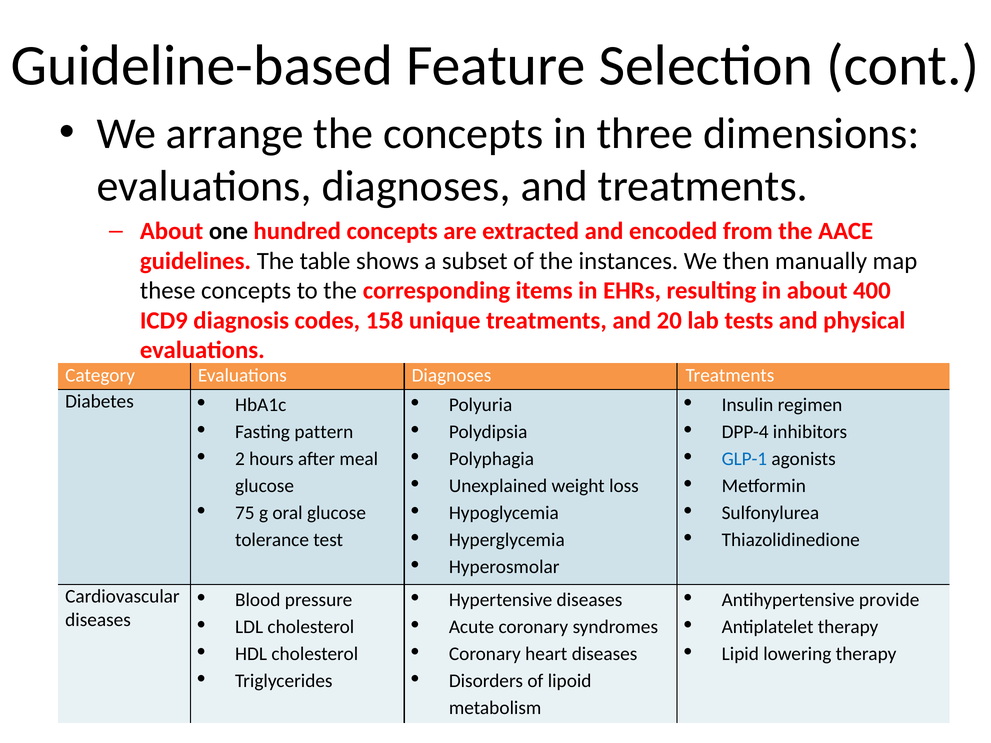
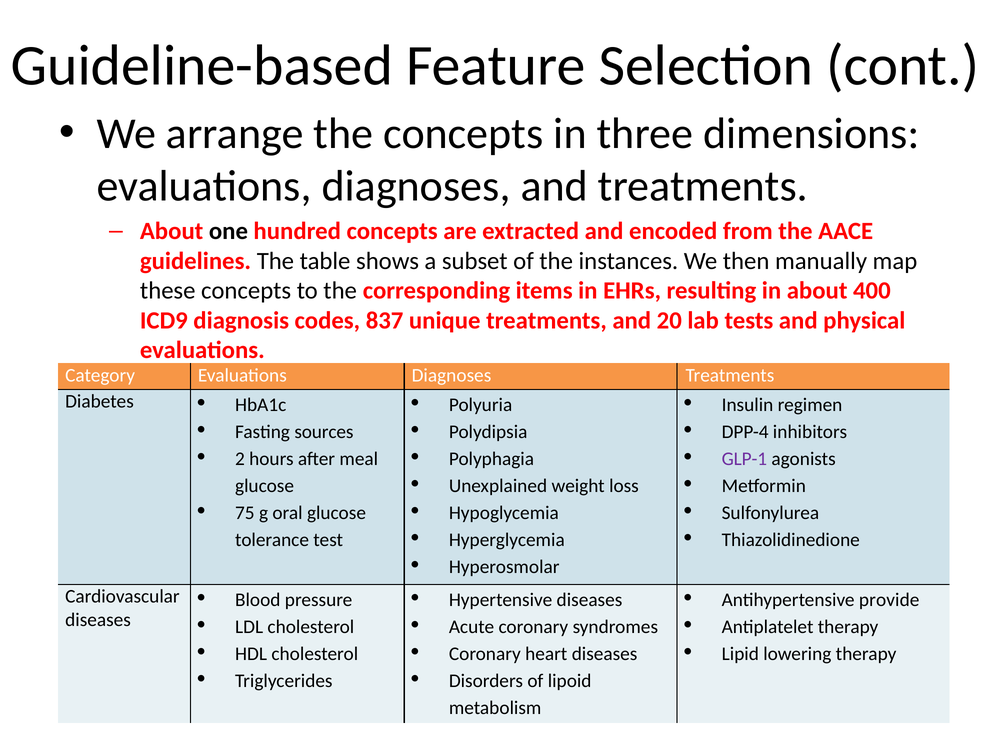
158: 158 -> 837
pattern: pattern -> sources
GLP-1 colour: blue -> purple
